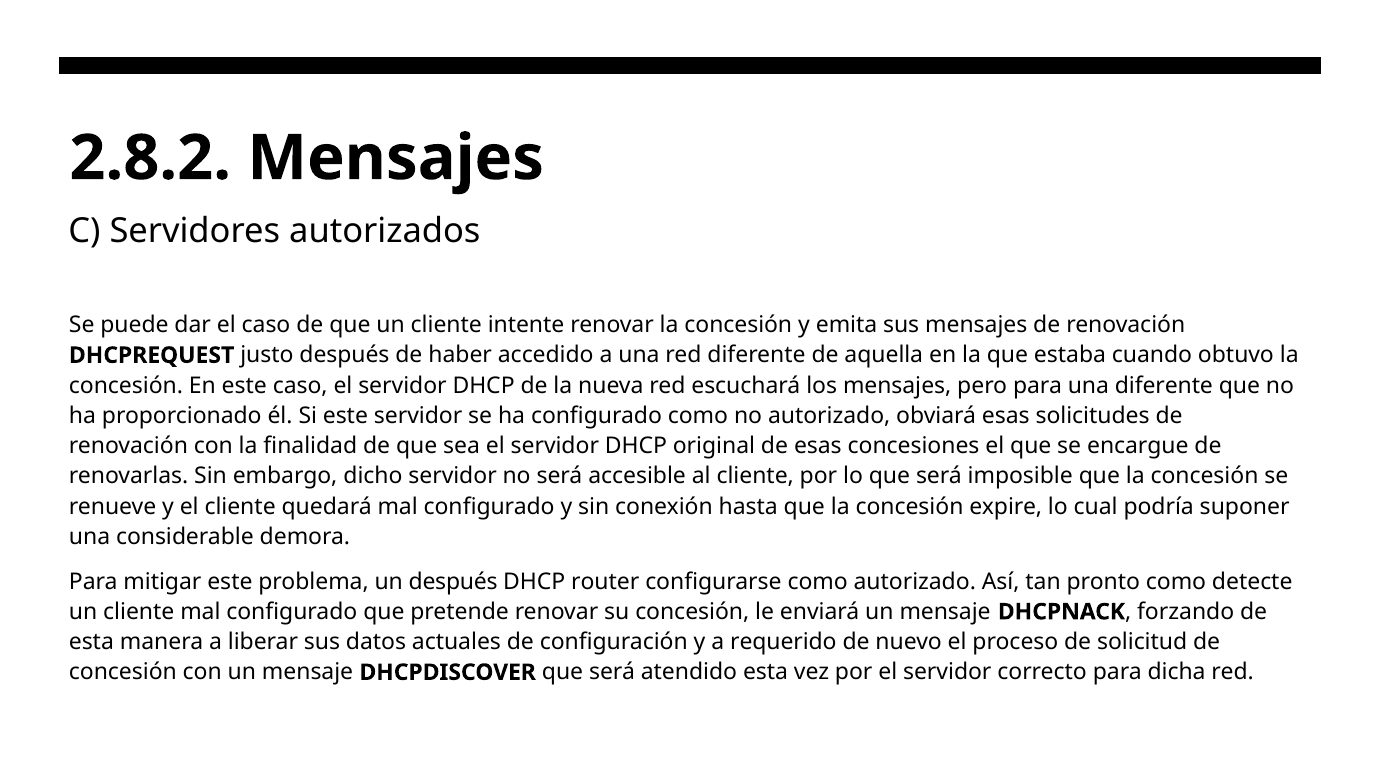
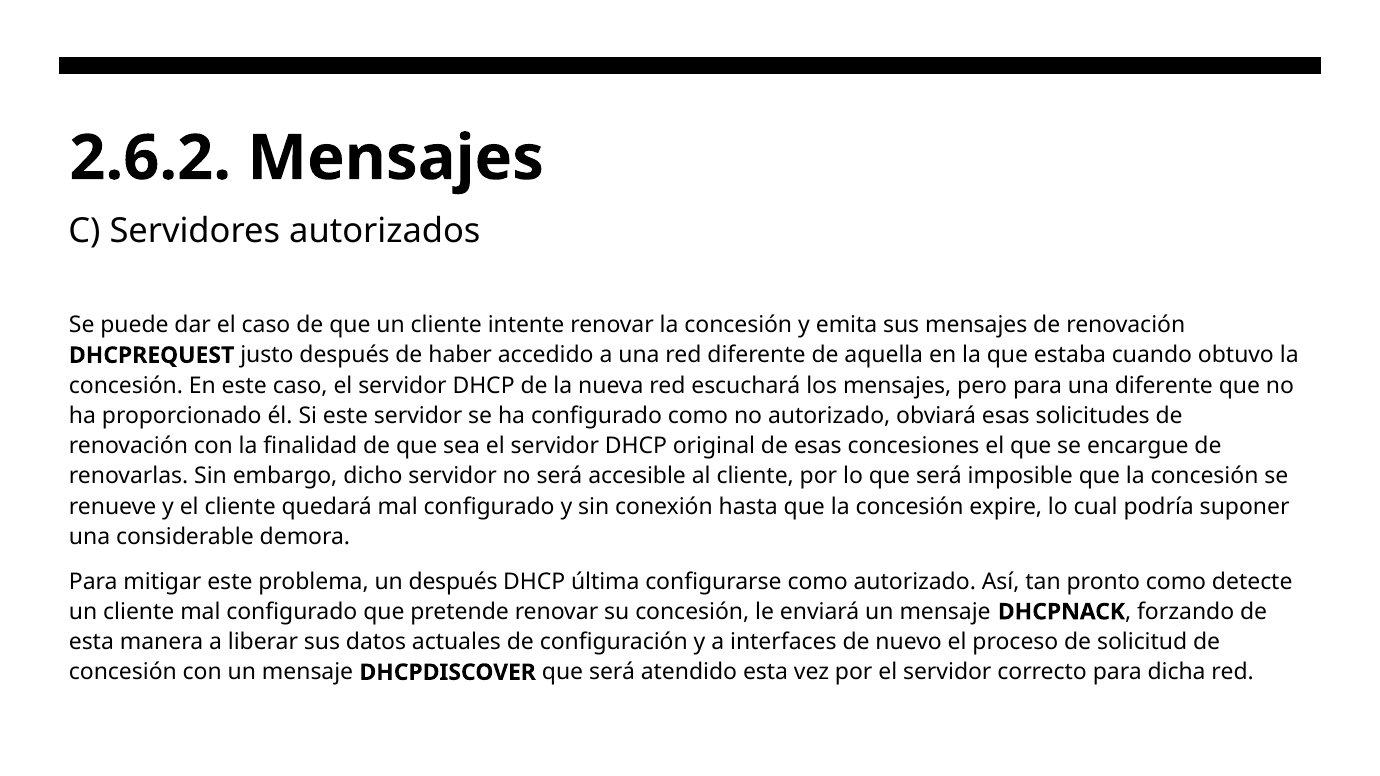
2.8.2: 2.8.2 -> 2.6.2
router: router -> última
requerido: requerido -> interfaces
